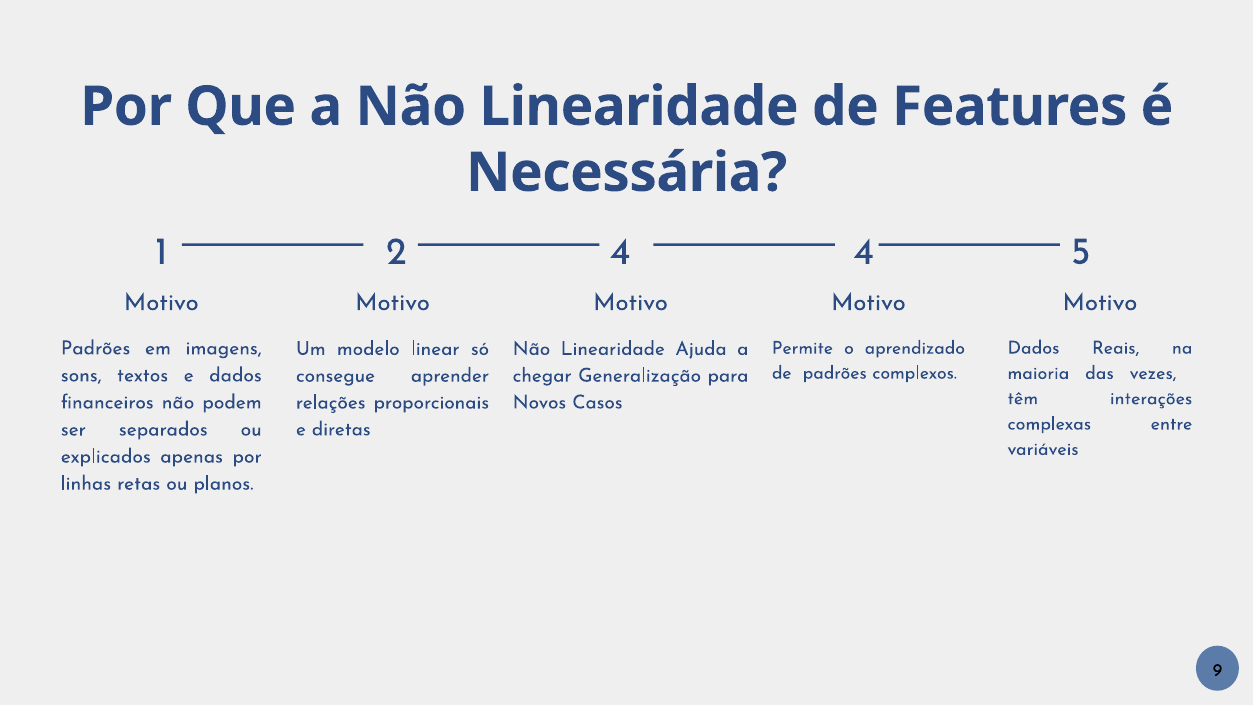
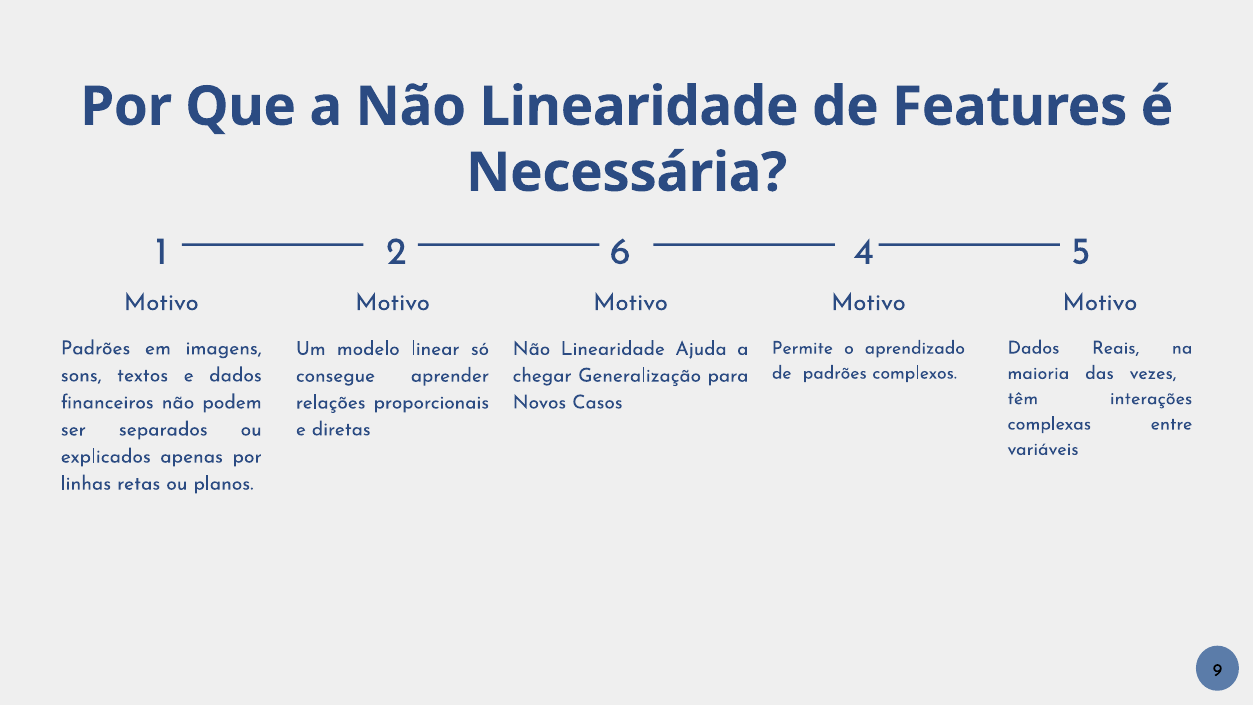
2 4: 4 -> 6
